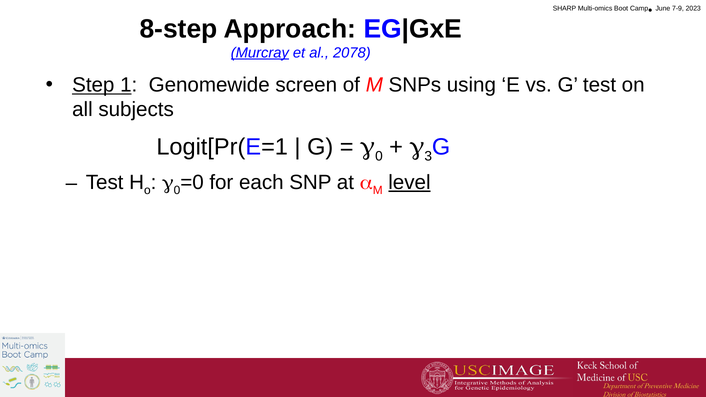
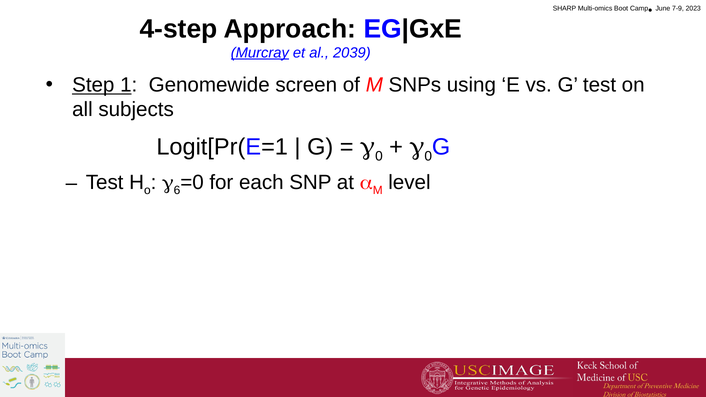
8-step: 8-step -> 4-step
2078: 2078 -> 2039
3 at (428, 156): 3 -> 0
0 at (177, 191): 0 -> 6
level underline: present -> none
